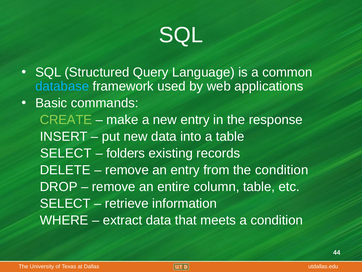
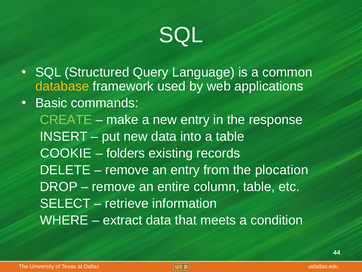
database colour: light blue -> yellow
SELECT at (66, 153): SELECT -> COOKIE
the condition: condition -> plocation
